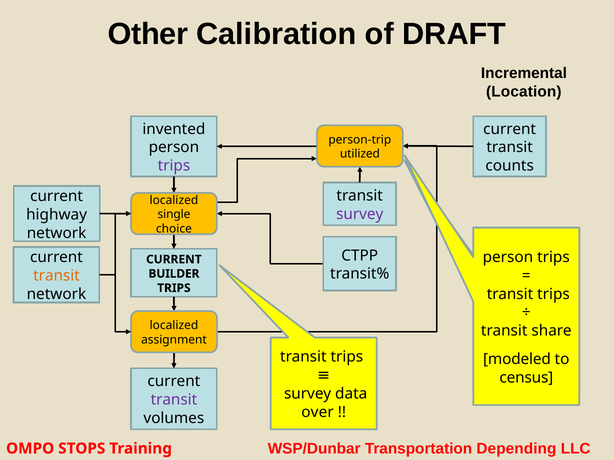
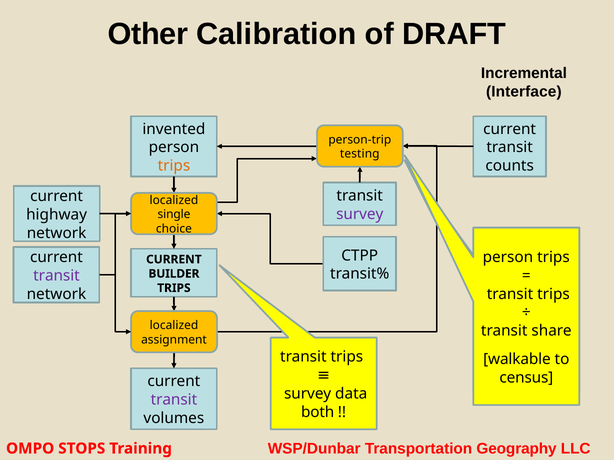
Location: Location -> Interface
utilized: utilized -> testing
trips at (174, 166) colour: purple -> orange
transit at (56, 276) colour: orange -> purple
modeled: modeled -> walkable
over: over -> both
Depending: Depending -> Geography
